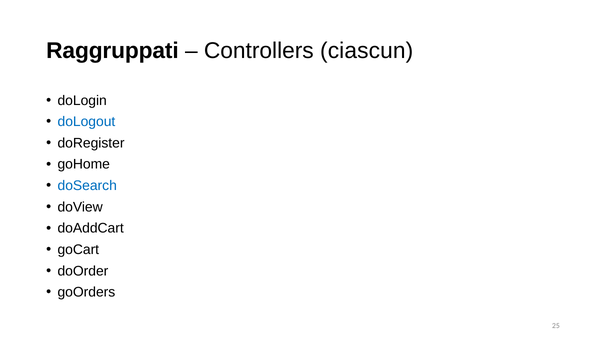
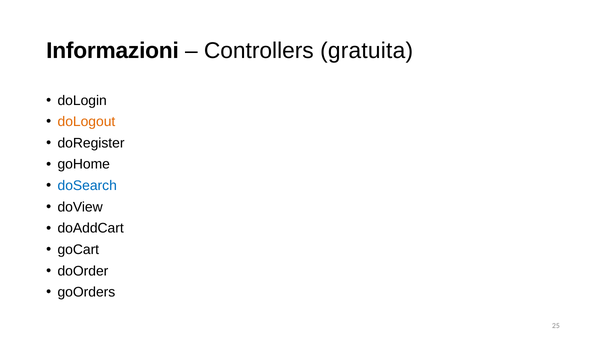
Raggruppati: Raggruppati -> Informazioni
ciascun: ciascun -> gratuita
doLogout colour: blue -> orange
